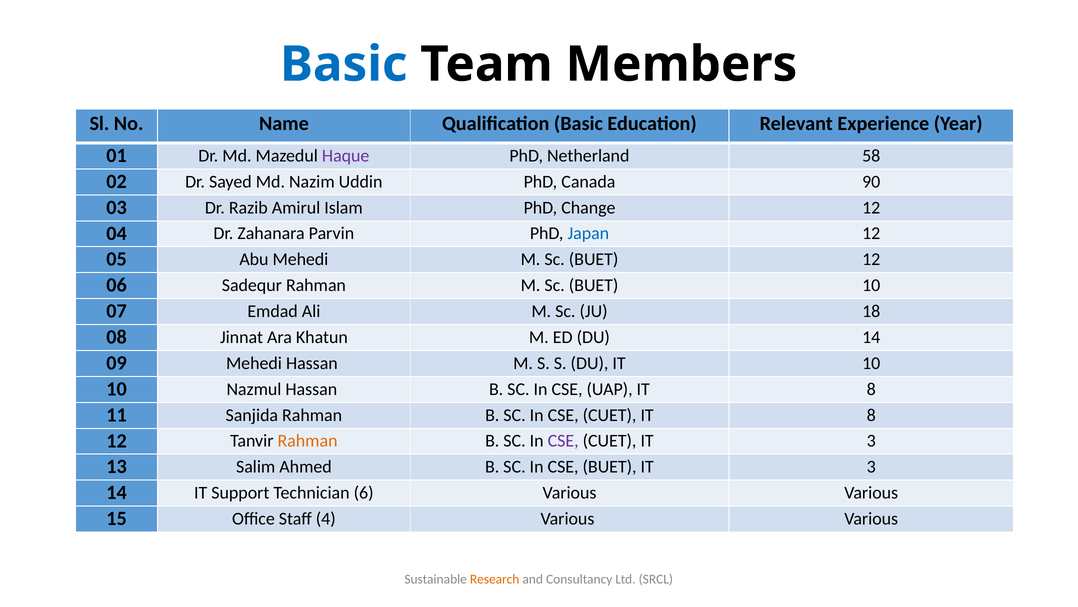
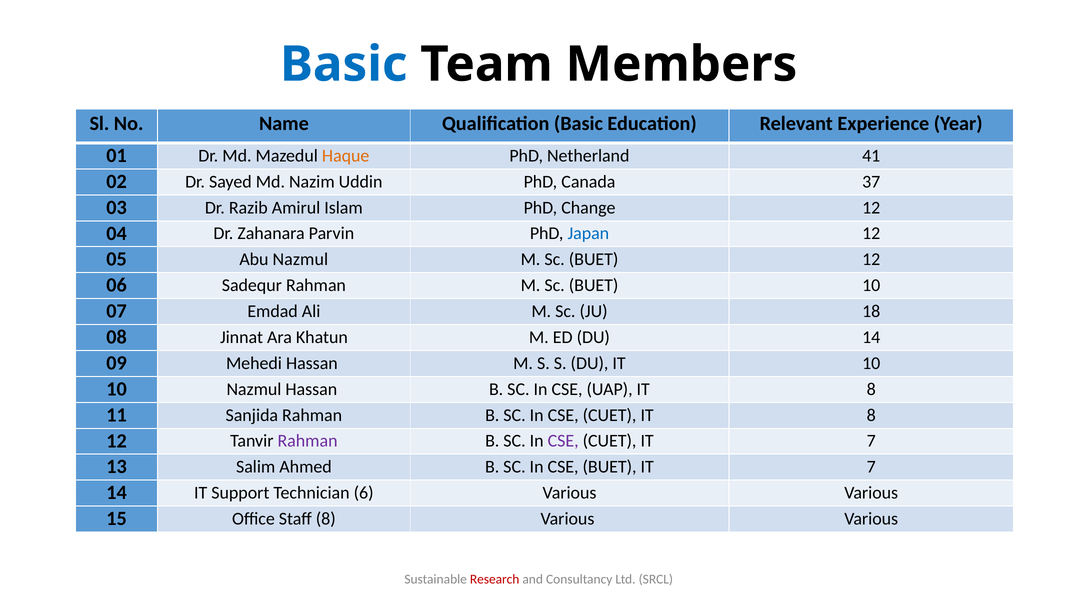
Haque colour: purple -> orange
58: 58 -> 41
90: 90 -> 37
Abu Mehedi: Mehedi -> Nazmul
Rahman at (308, 441) colour: orange -> purple
CUET IT 3: 3 -> 7
BUET IT 3: 3 -> 7
Staff 4: 4 -> 8
Research colour: orange -> red
